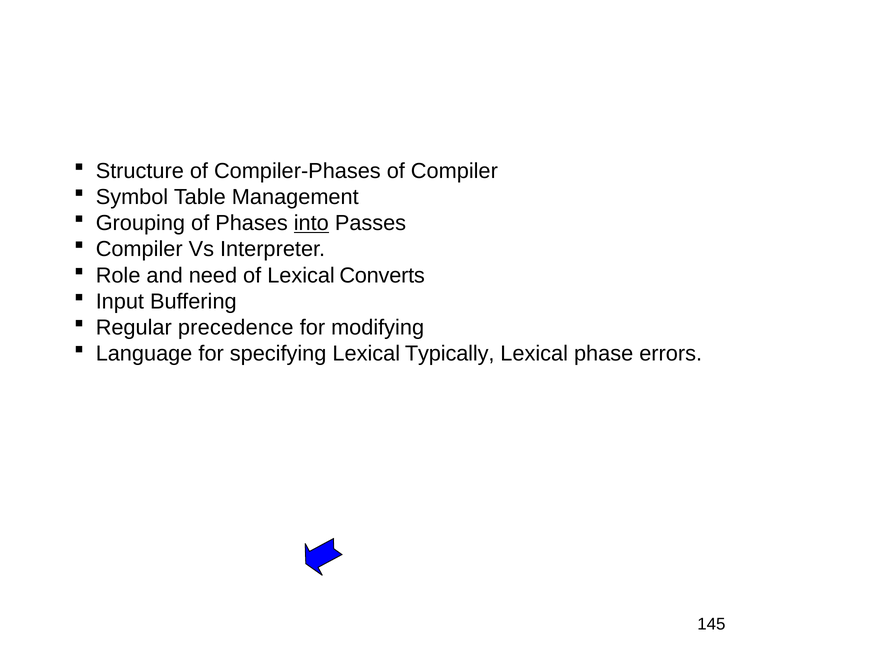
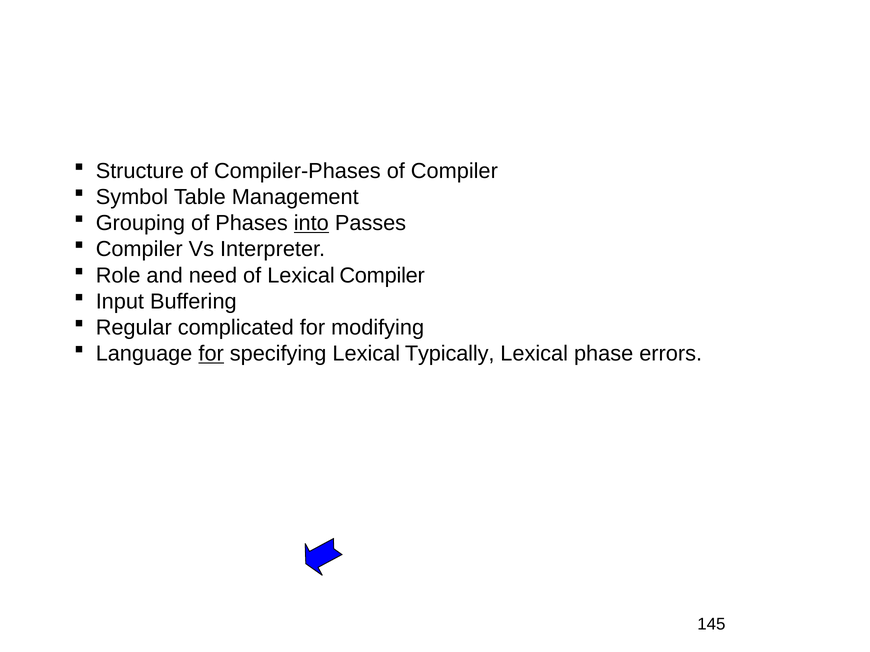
Lexical Converts: Converts -> Compiler
precedence: precedence -> complicated
for at (211, 354) underline: none -> present
